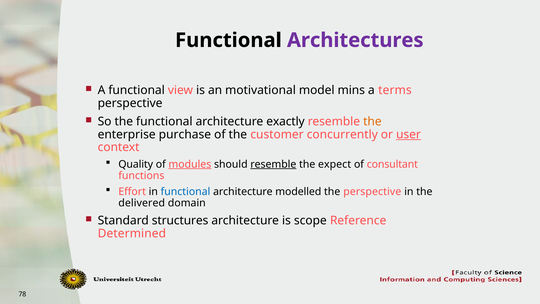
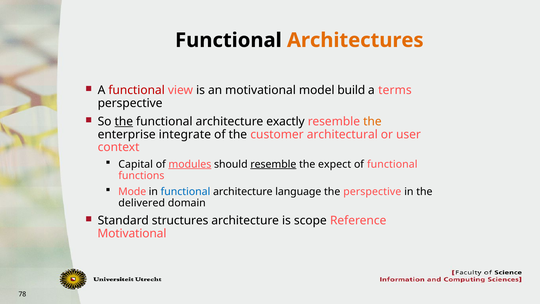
Architectures colour: purple -> orange
functional at (137, 90) colour: black -> red
mins: mins -> build
the at (124, 121) underline: none -> present
purchase: purchase -> integrate
concurrently: concurrently -> architectural
user underline: present -> none
Quality: Quality -> Capital
of consultant: consultant -> functional
Effort: Effort -> Mode
modelled: modelled -> language
Determined at (132, 234): Determined -> Motivational
